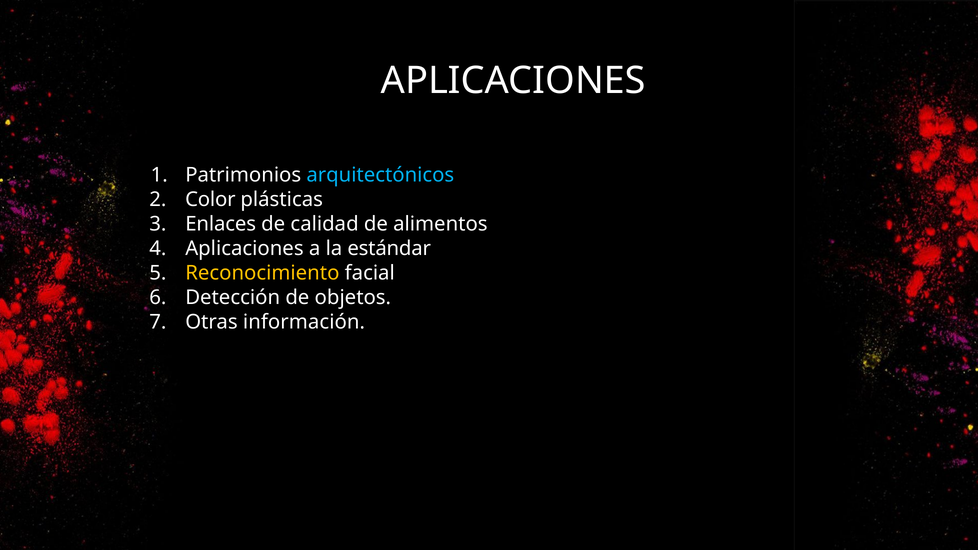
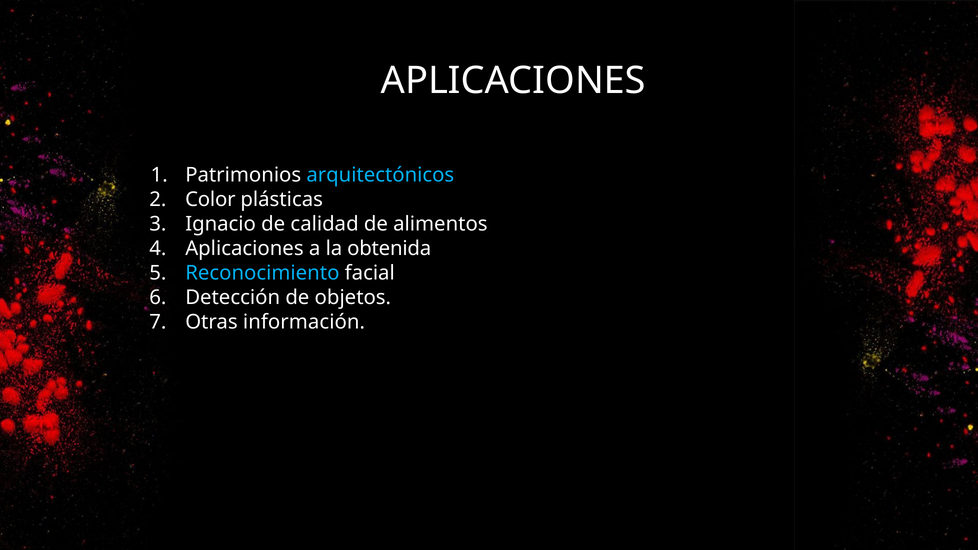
Enlaces: Enlaces -> Ignacio
estándar: estándar -> obtenida
Reconocimiento colour: yellow -> light blue
